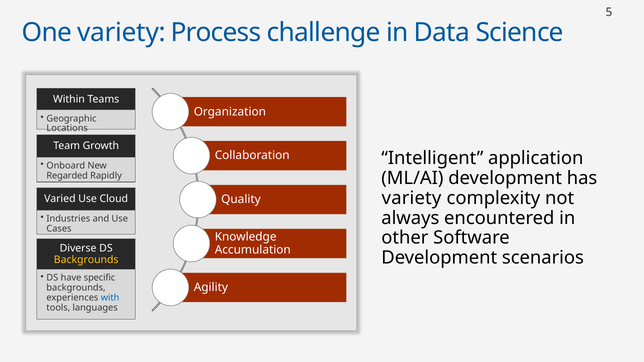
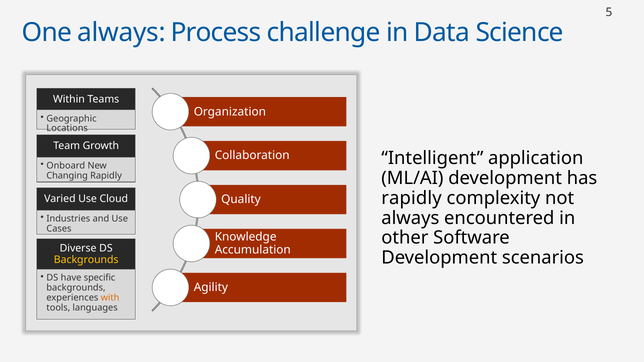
One variety: variety -> always
Regarded: Regarded -> Changing
variety at (412, 198): variety -> rapidly
with colour: blue -> orange
